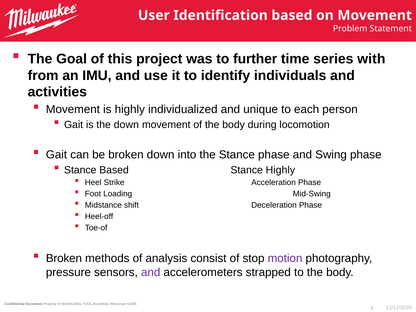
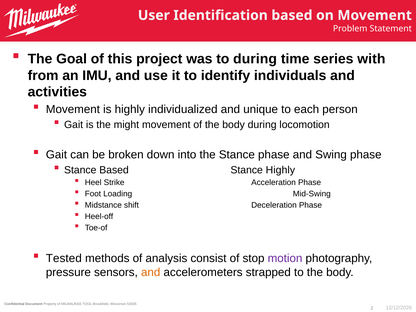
to further: further -> during
the down: down -> might
Broken at (64, 258): Broken -> Tested
and at (151, 272) colour: purple -> orange
